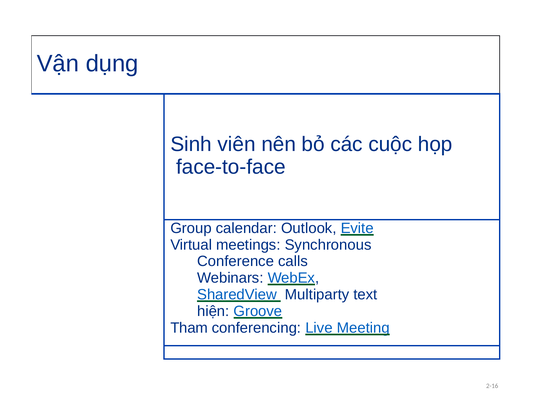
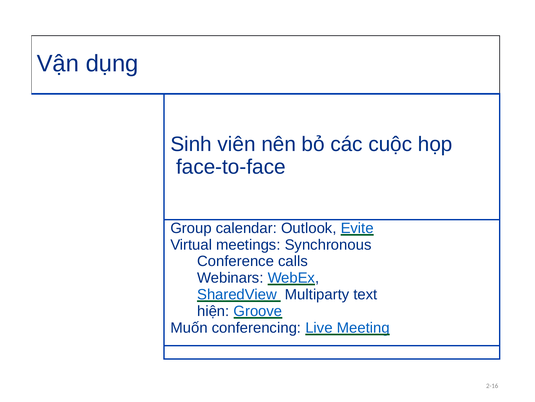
Tham: Tham -> Muốn
